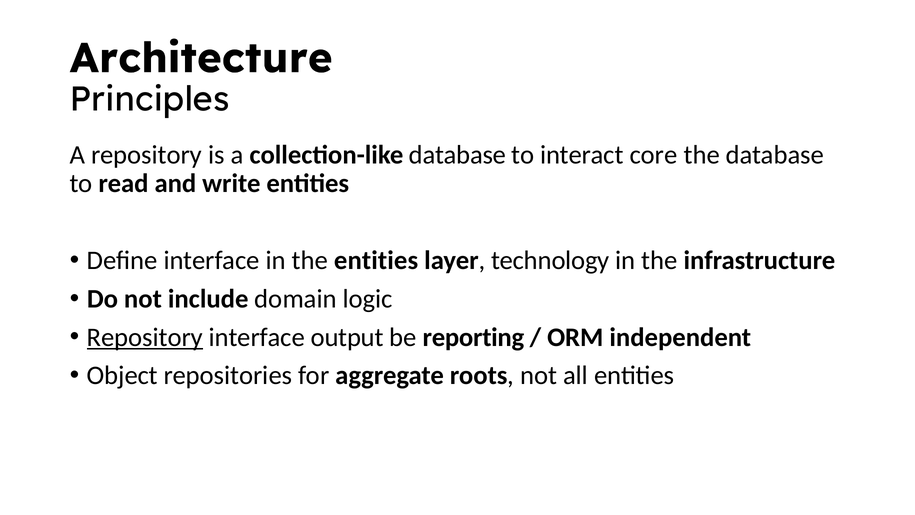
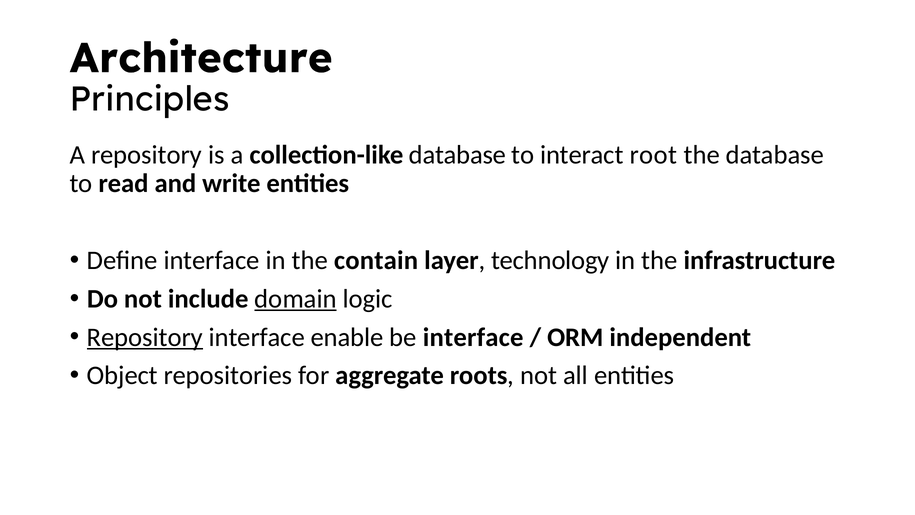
core: core -> root
the entities: entities -> contain
domain underline: none -> present
output: output -> enable
be reporting: reporting -> interface
